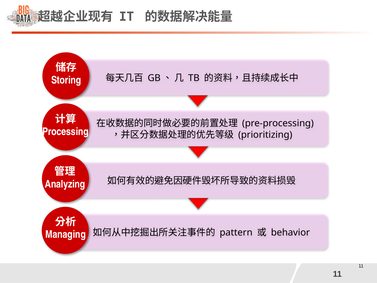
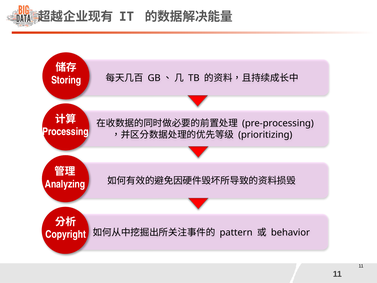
Managing: Managing -> Copyright
